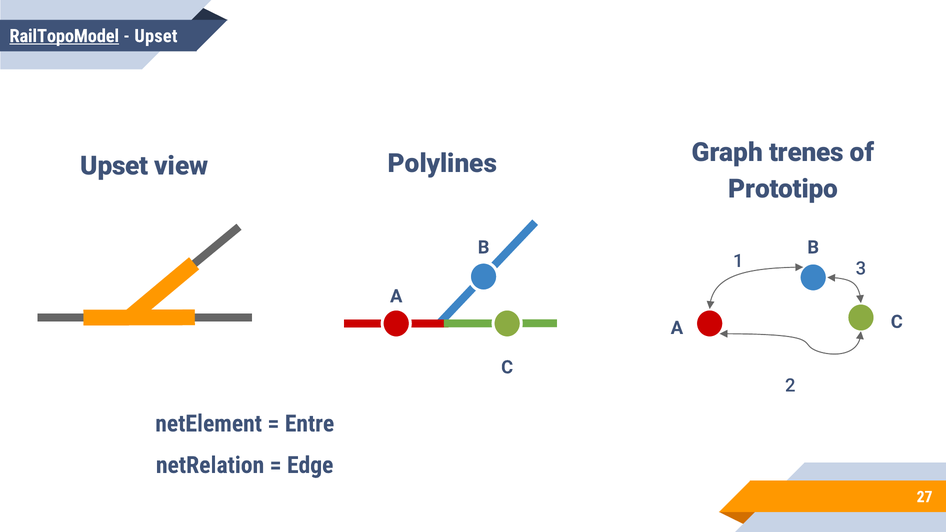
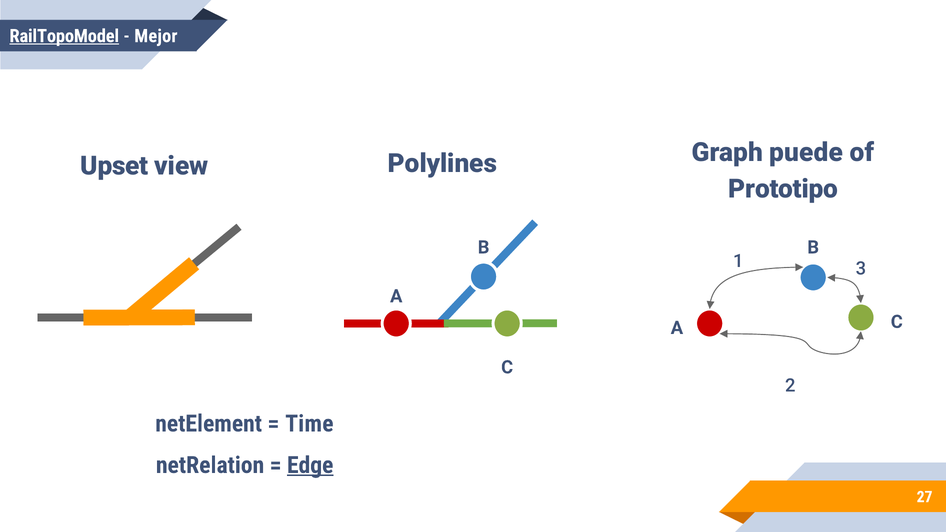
Upset at (156, 36): Upset -> Mejor
trenes: trenes -> puede
Entre: Entre -> Time
Edge underline: none -> present
